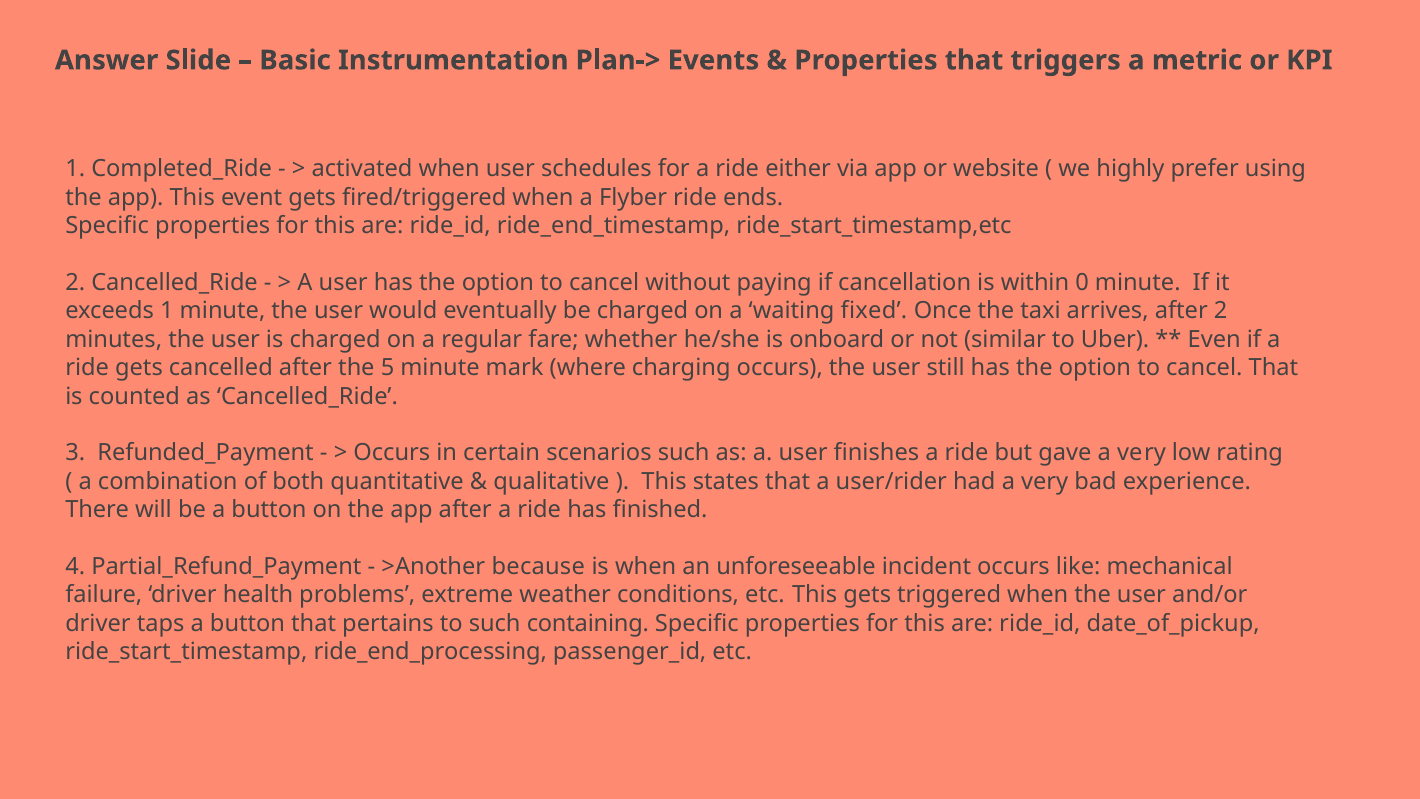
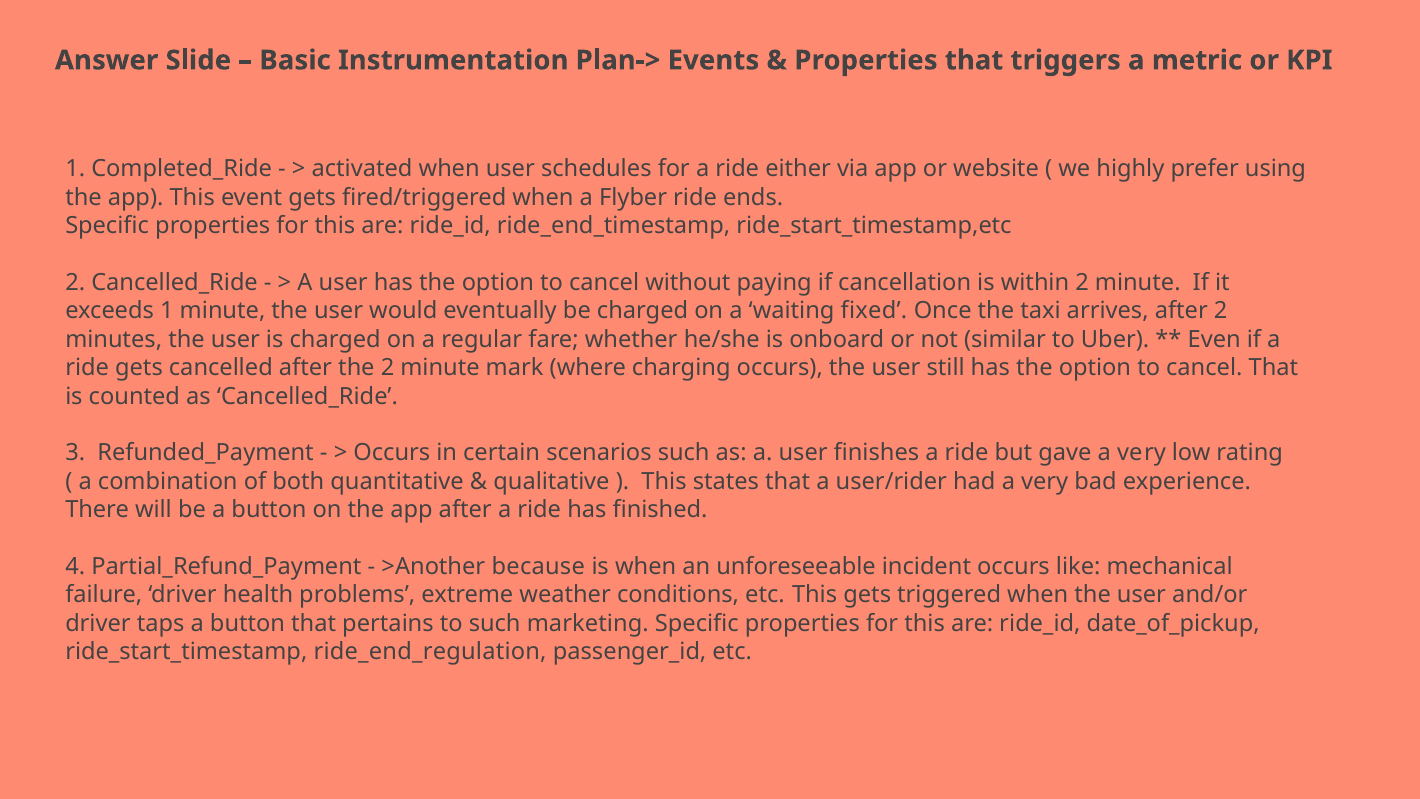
within 0: 0 -> 2
the 5: 5 -> 2
containing: containing -> marketing
ride_end_processing: ride_end_processing -> ride_end_regulation
